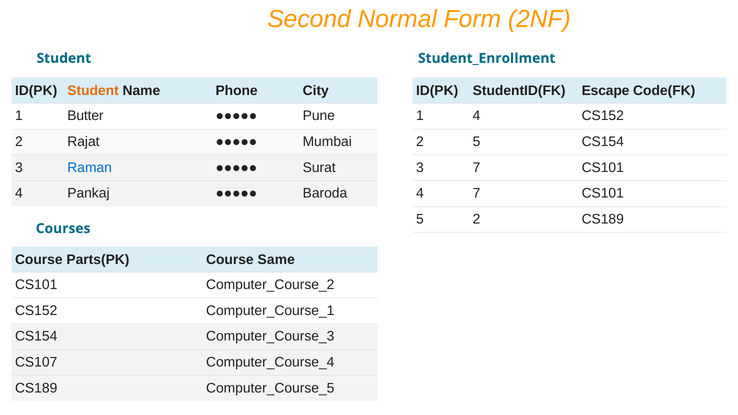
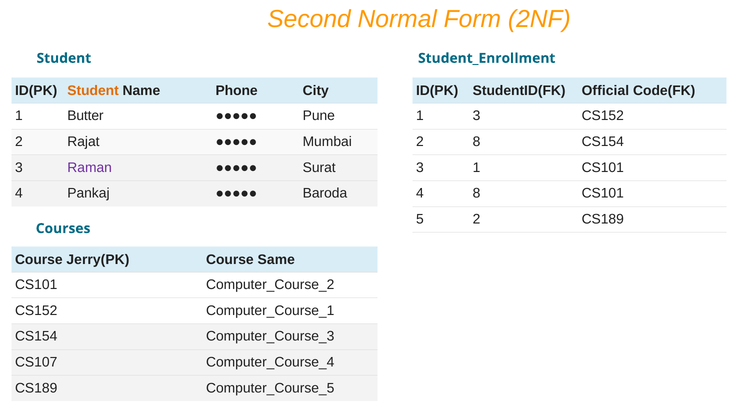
Escape: Escape -> Official
1 4: 4 -> 3
2 5: 5 -> 8
Raman colour: blue -> purple
3 7: 7 -> 1
4 7: 7 -> 8
Parts(PK: Parts(PK -> Jerry(PK
